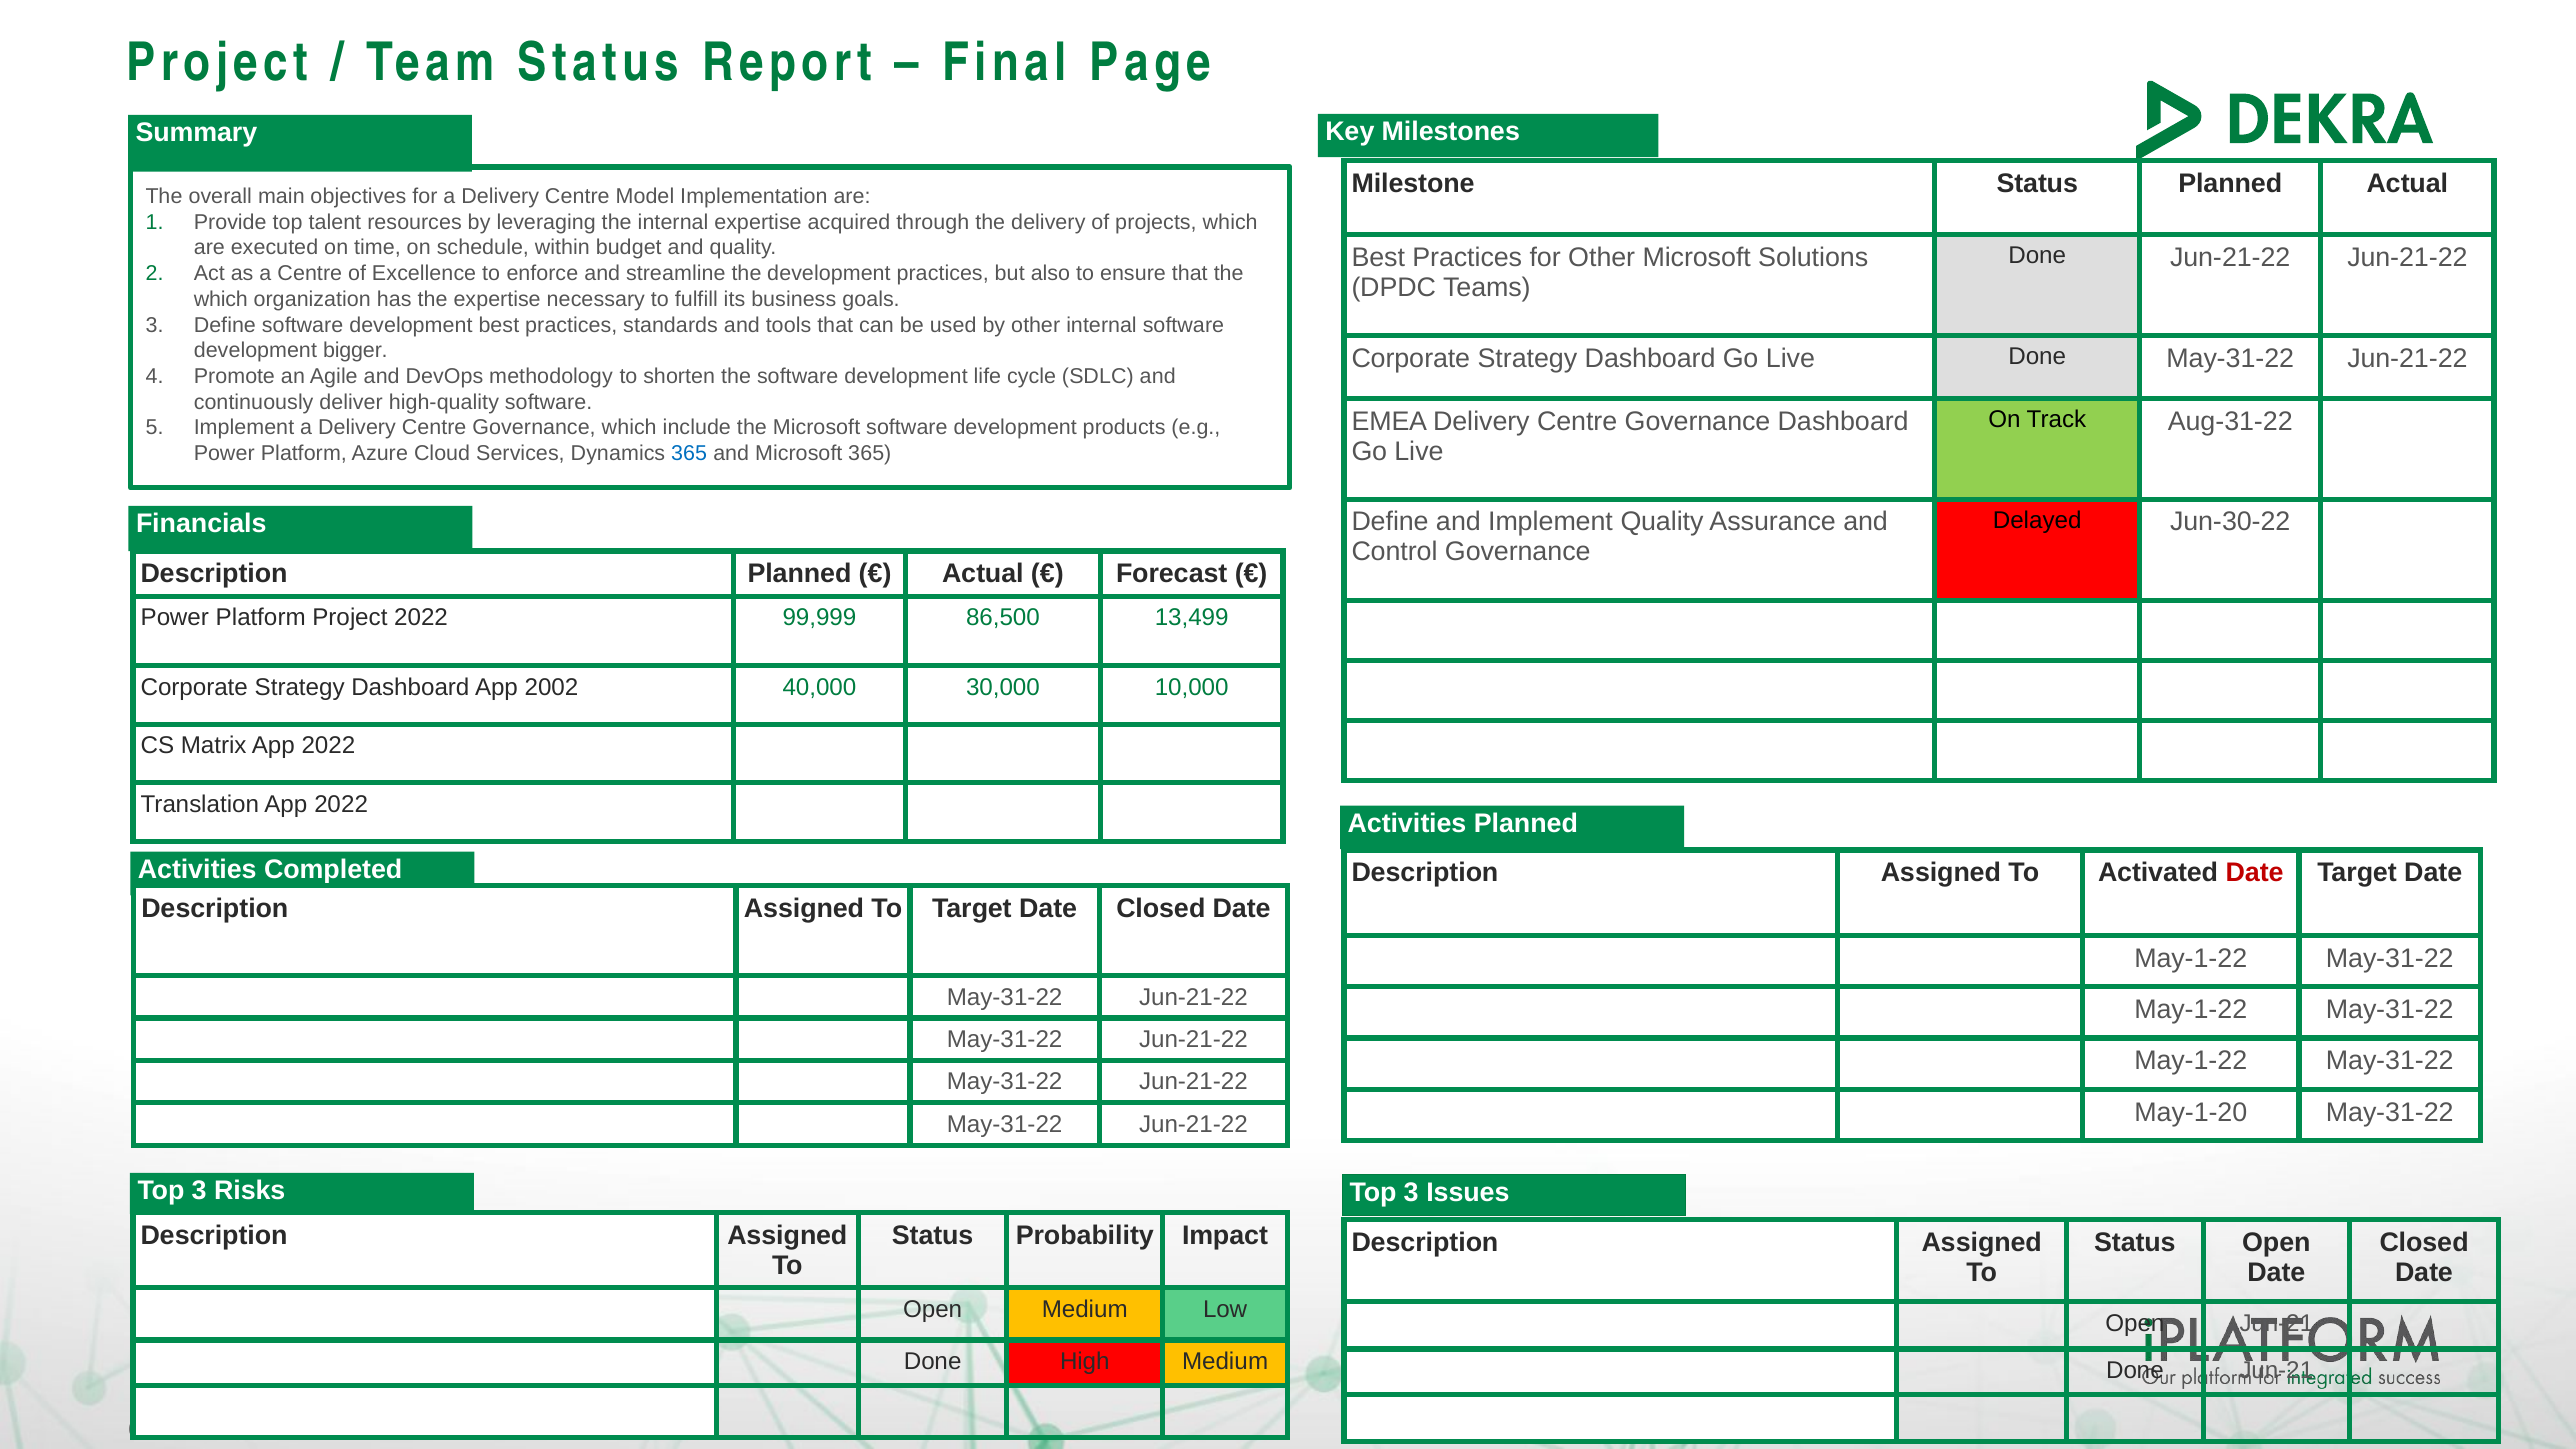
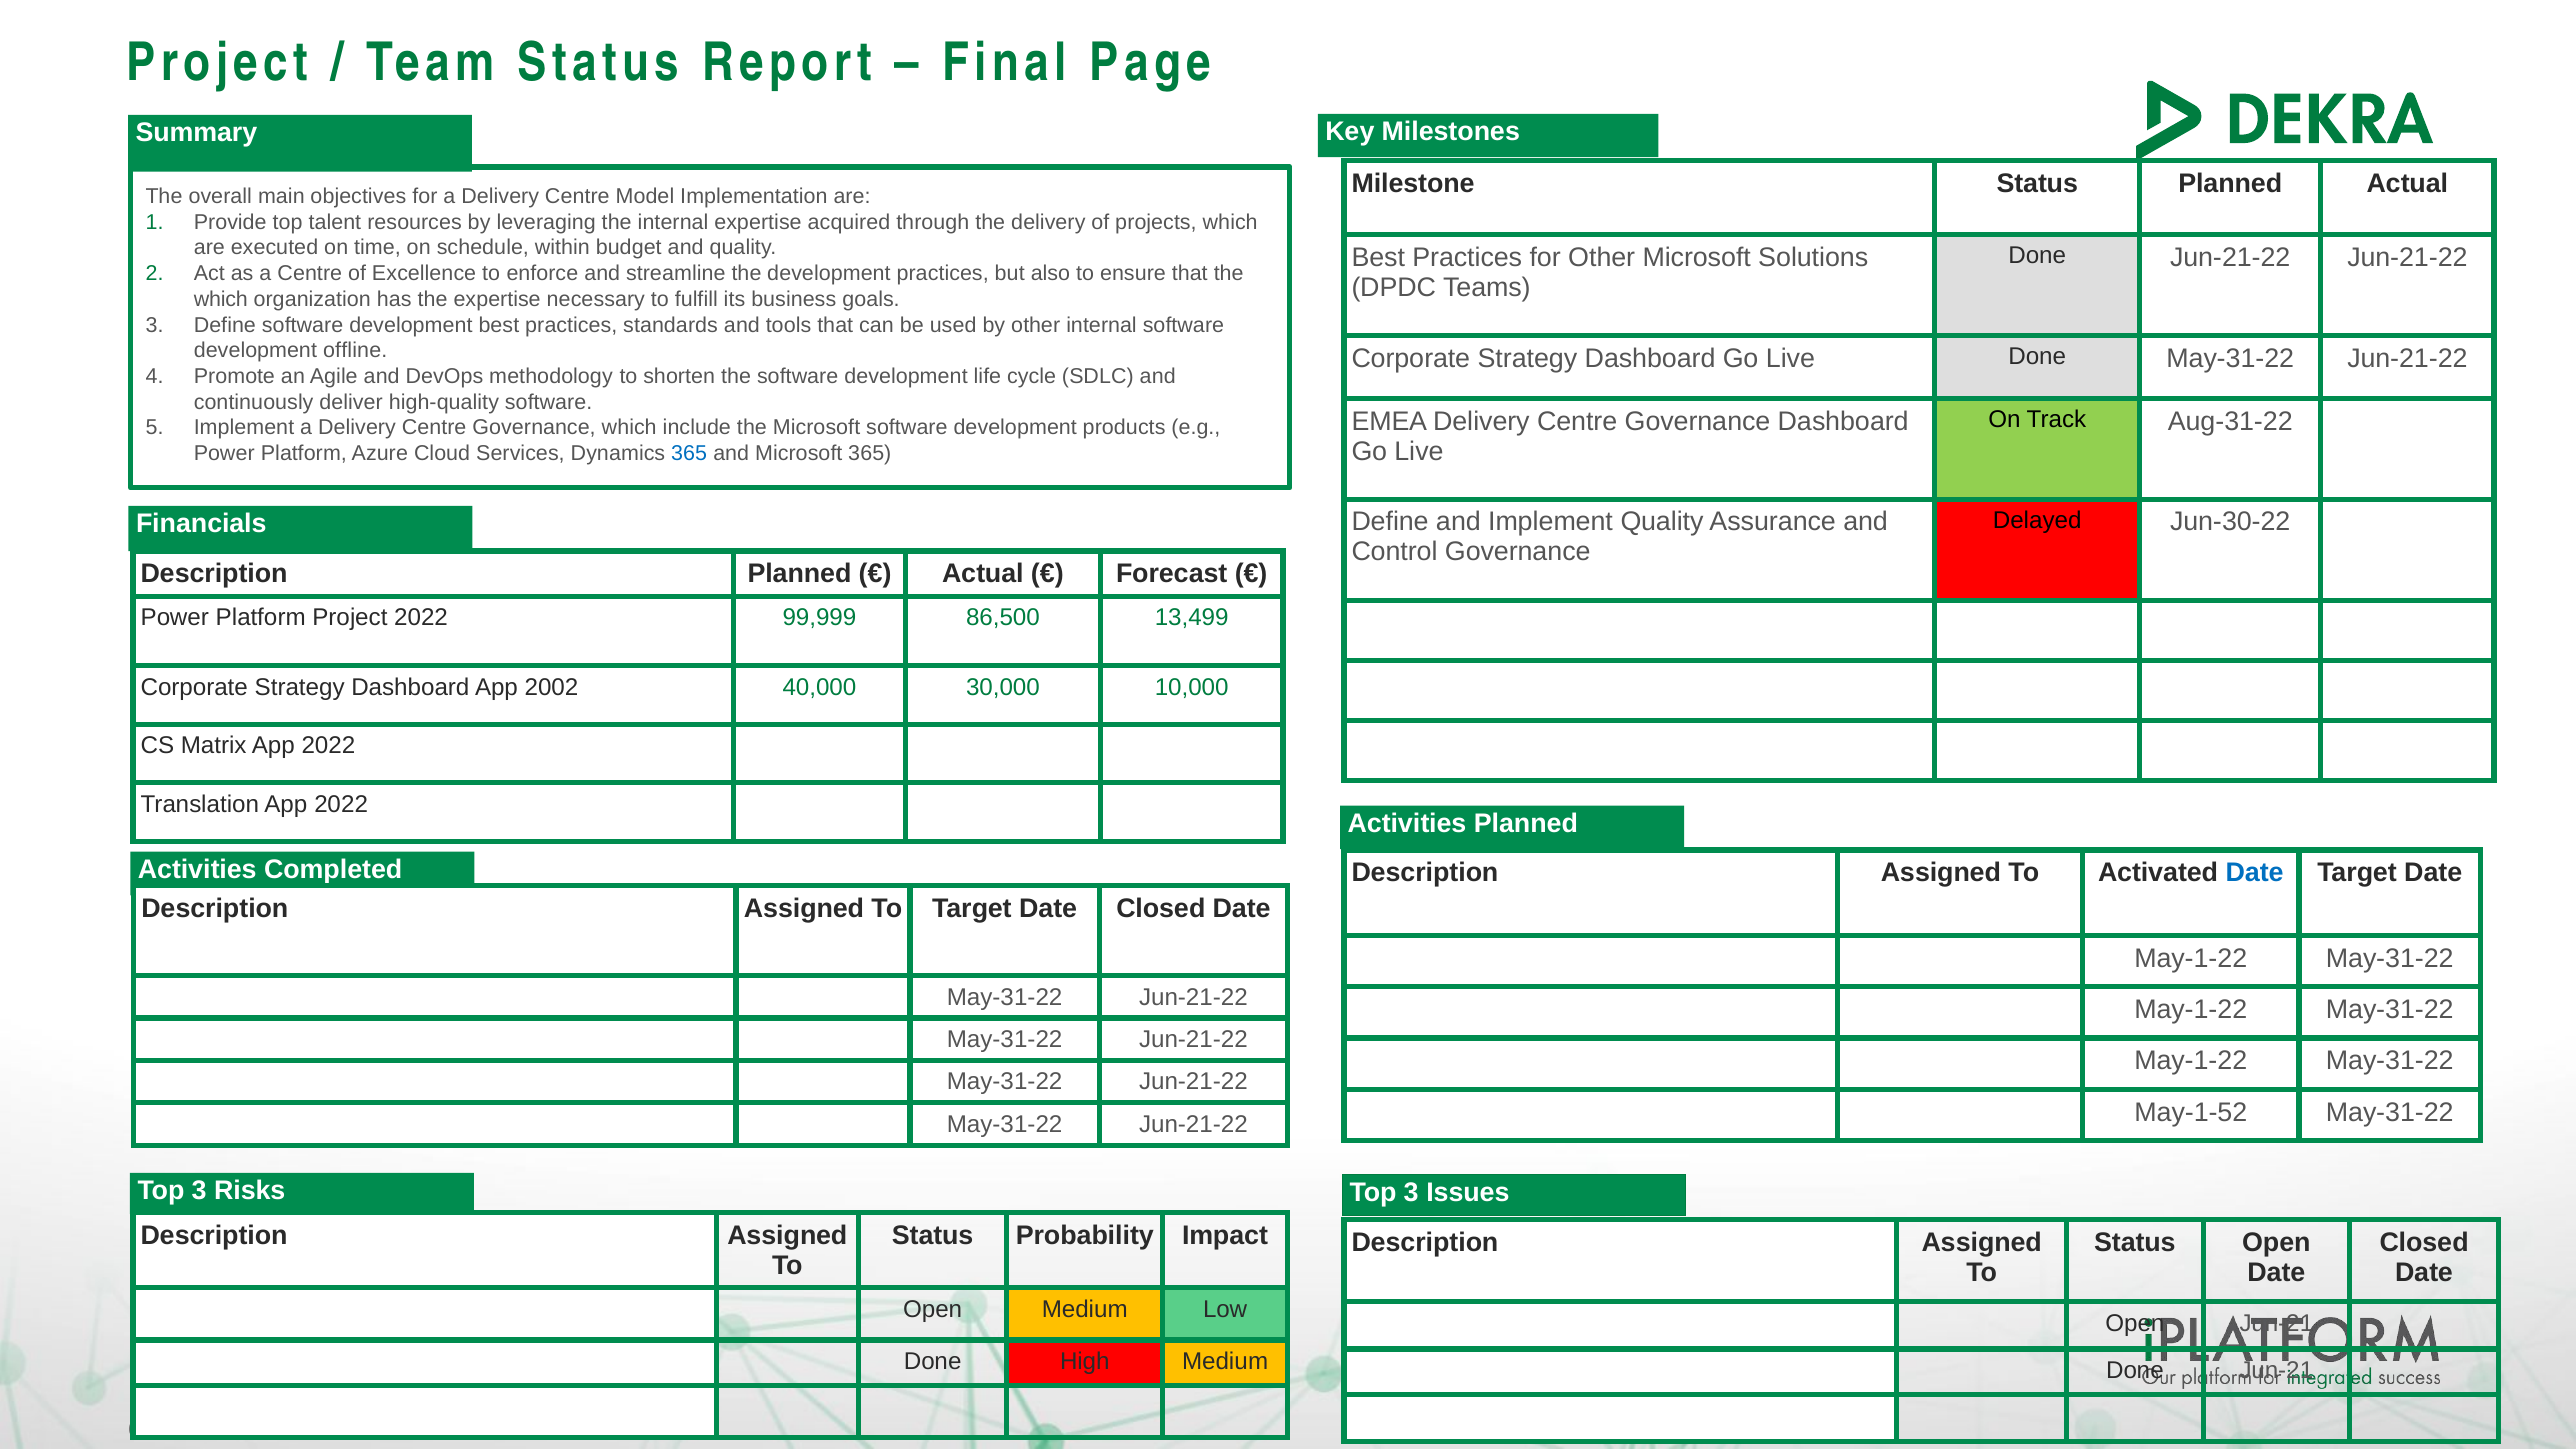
bigger: bigger -> offline
Date at (2255, 873) colour: red -> blue
May-1-20: May-1-20 -> May-1-52
